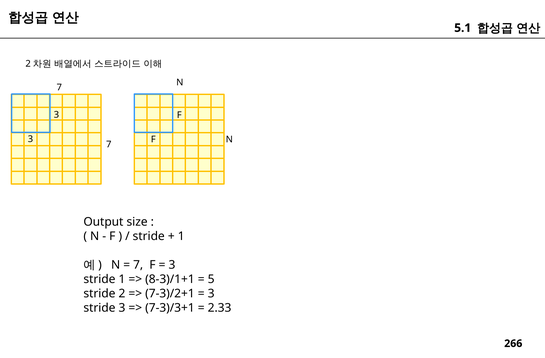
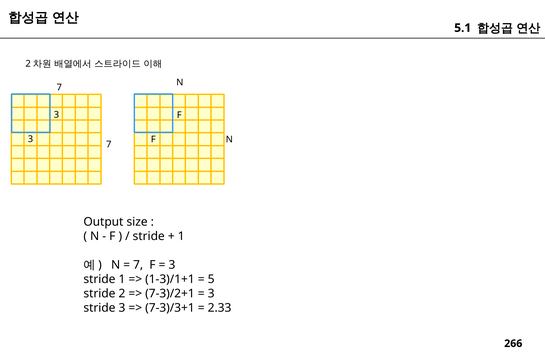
8-3)/1+1: 8-3)/1+1 -> 1-3)/1+1
